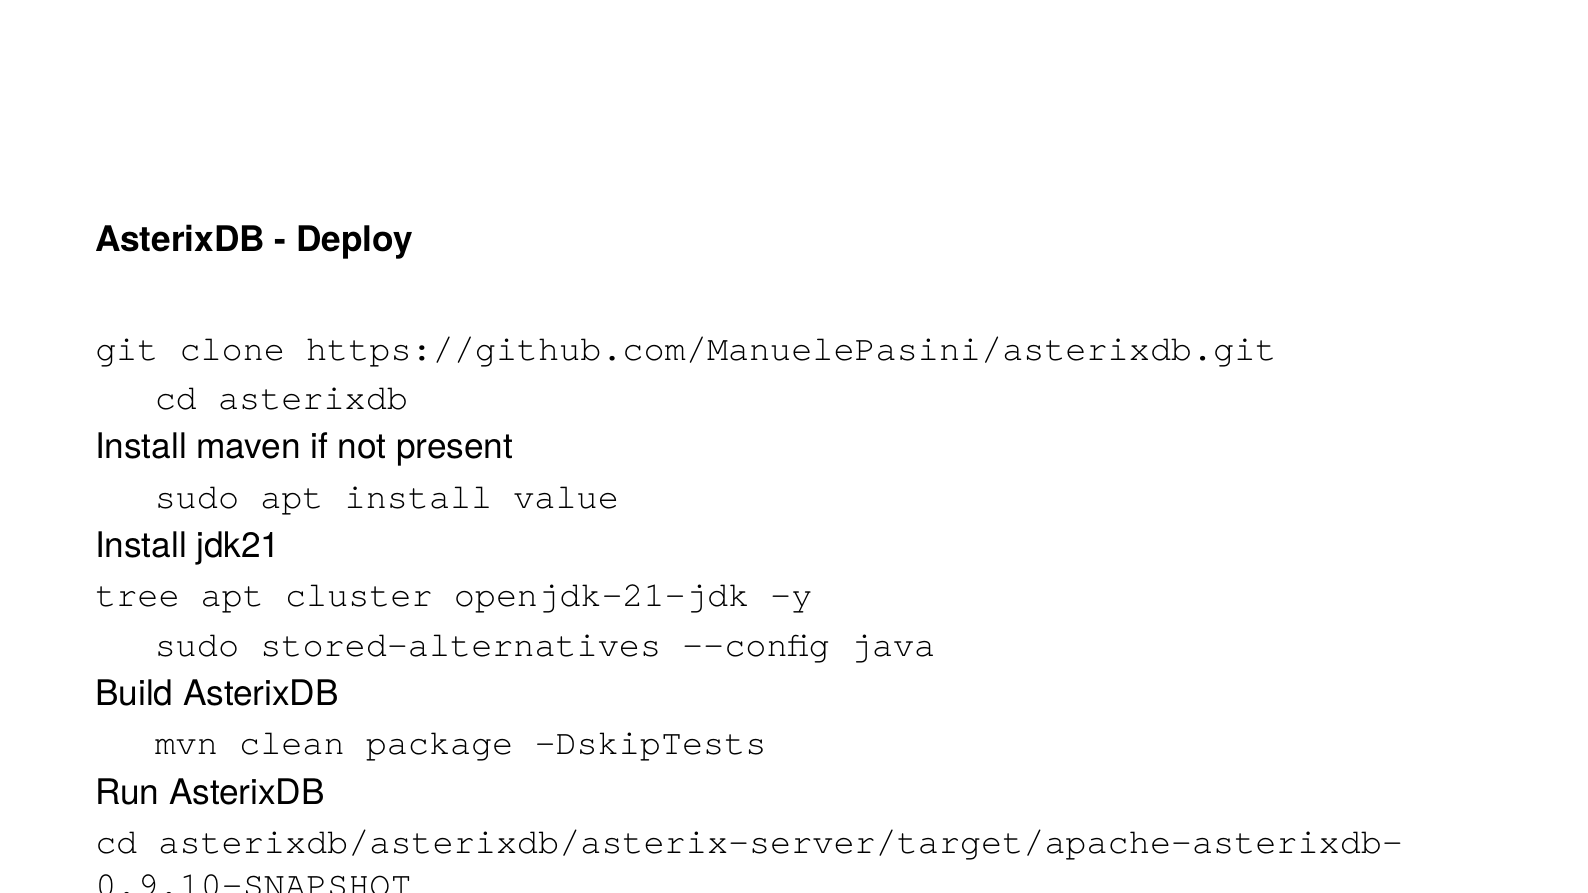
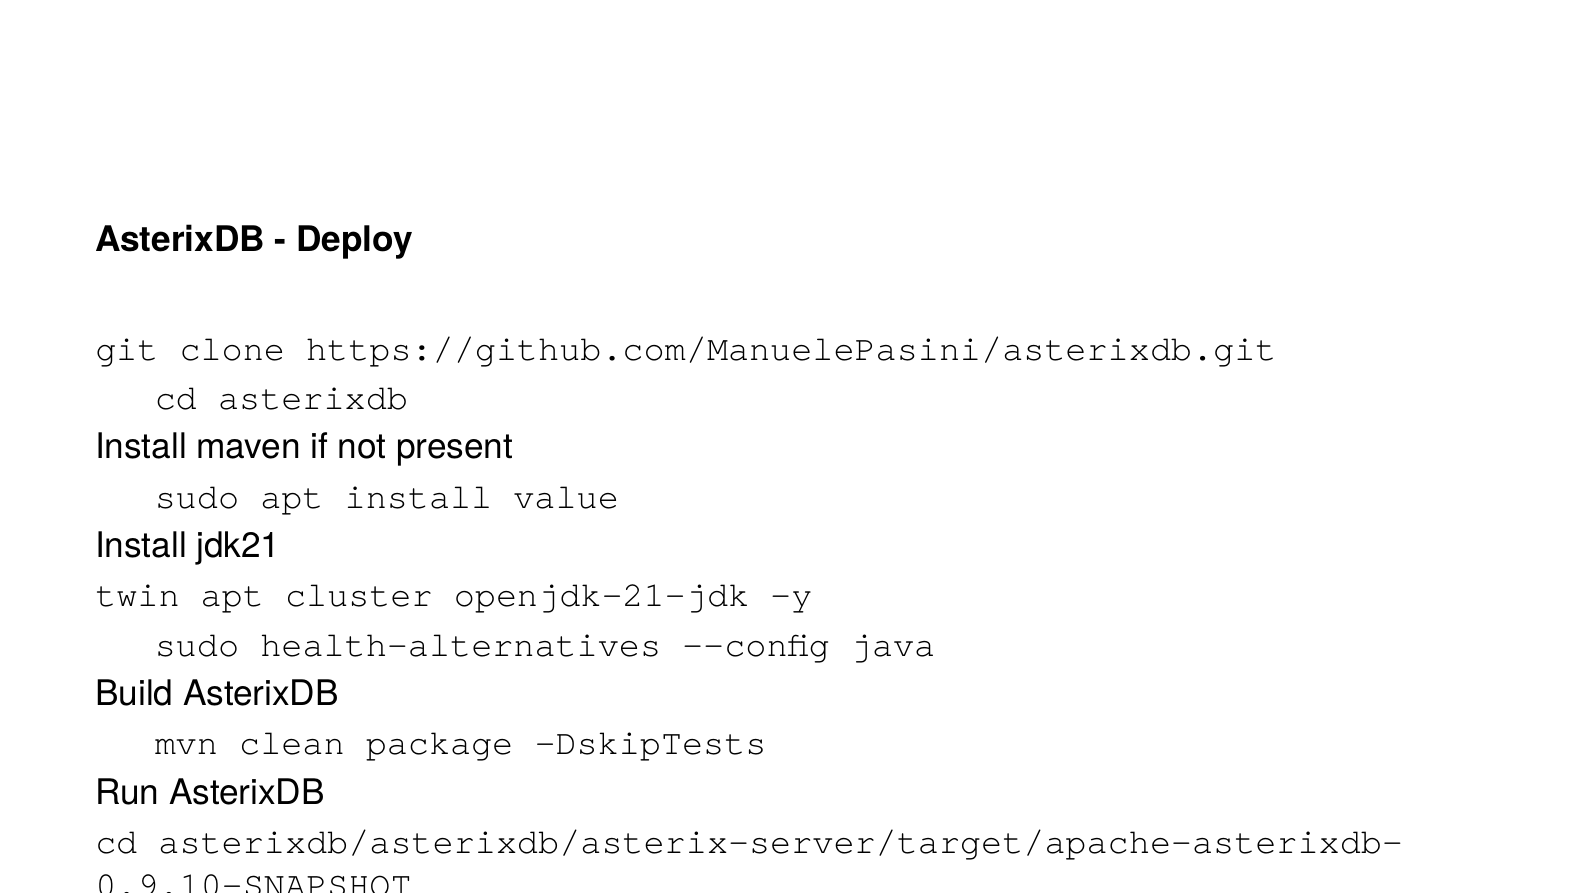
tree: tree -> twin
stored-alternatives: stored-alternatives -> health-alternatives
